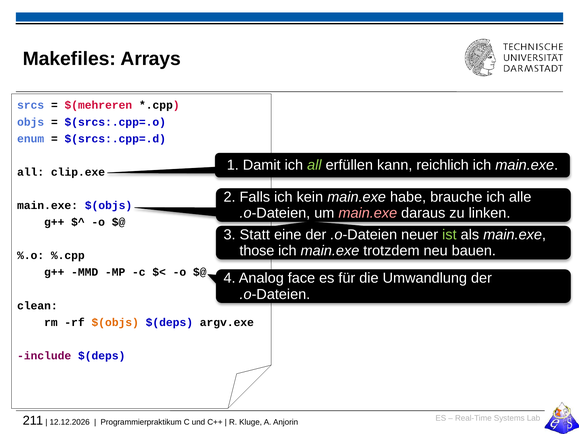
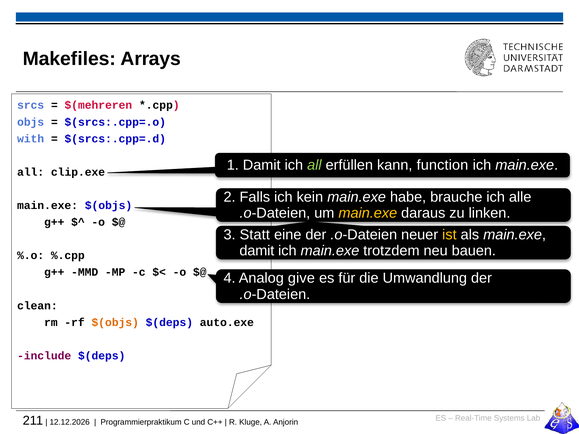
enum: enum -> with
reichlich: reichlich -> function
main.exe at (368, 213) colour: pink -> yellow
ist colour: light green -> yellow
those at (257, 251): those -> damit
face: face -> give
argv.exe: argv.exe -> auto.exe
